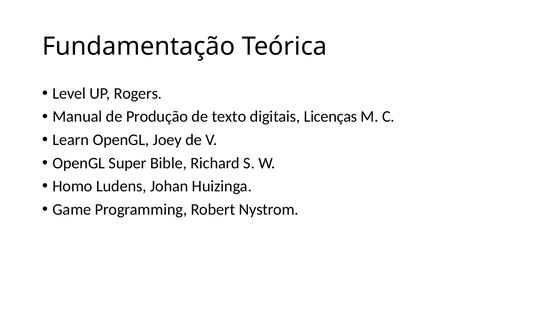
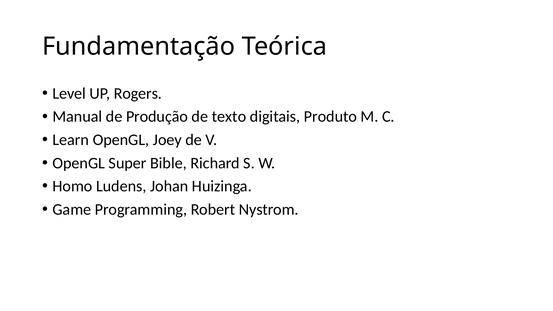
Licenças: Licenças -> Produto
